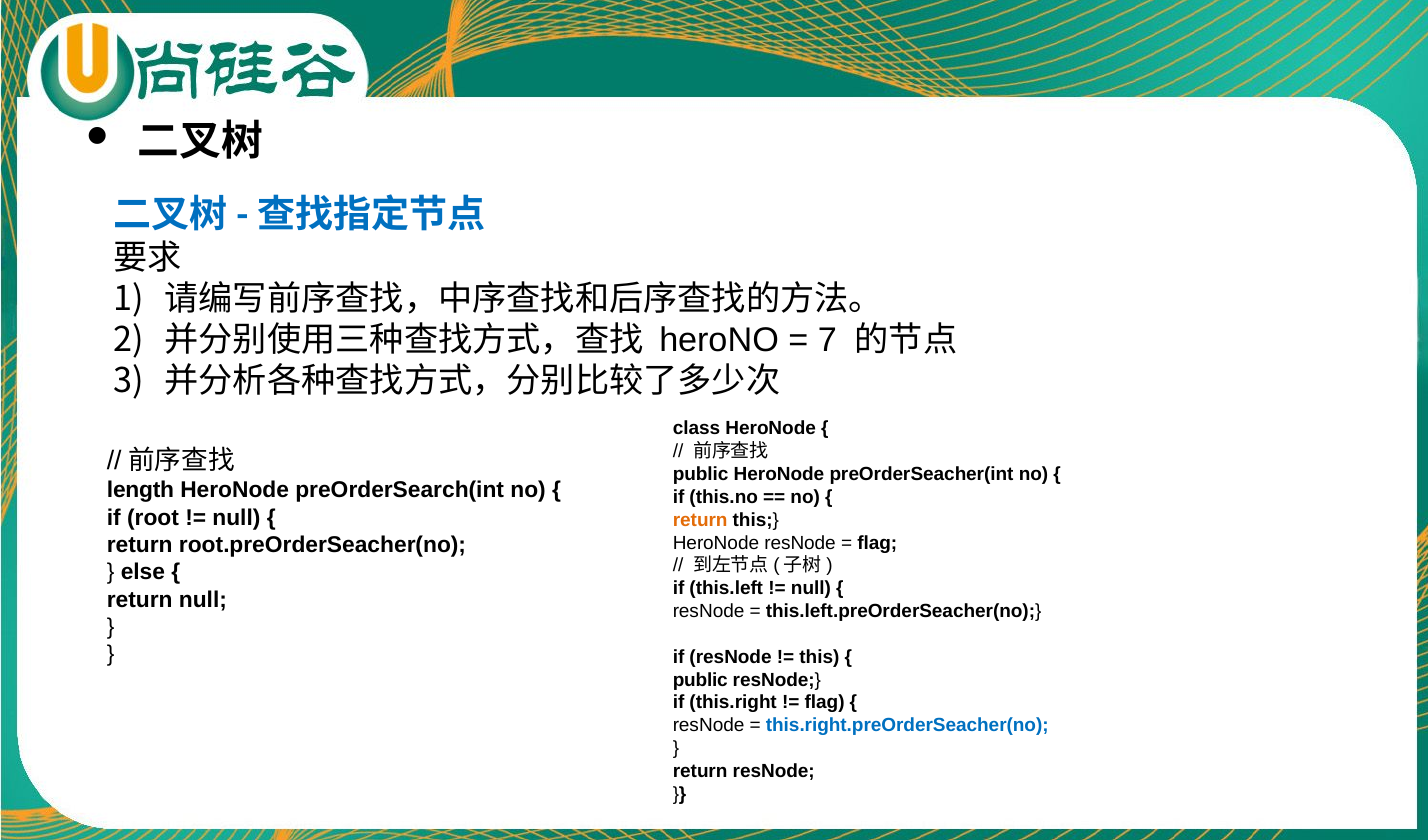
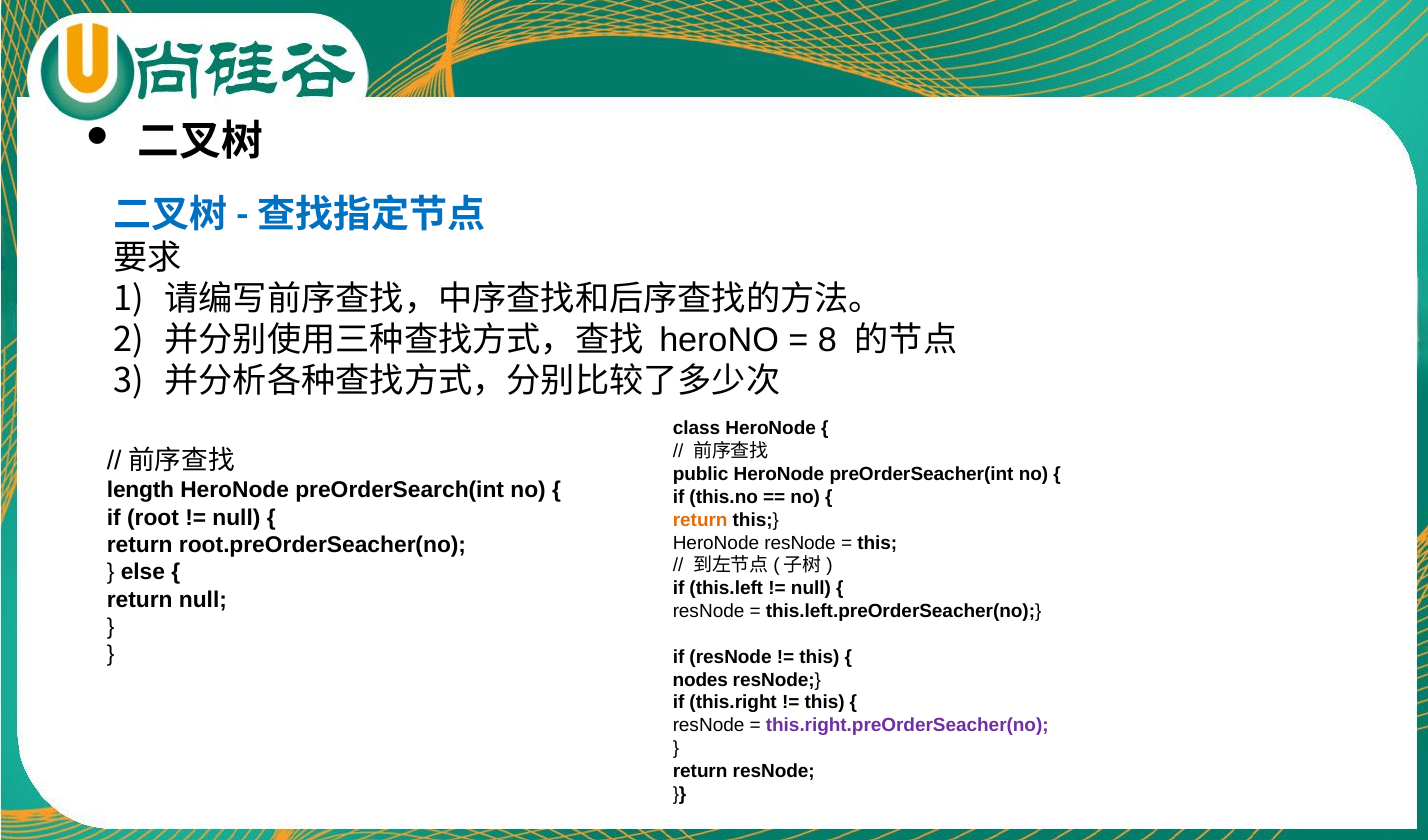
7: 7 -> 8
flag at (877, 543): flag -> this
public at (700, 680): public -> nodes
flag at (825, 703): flag -> this
this.right.preOrderSeacher(no colour: blue -> purple
